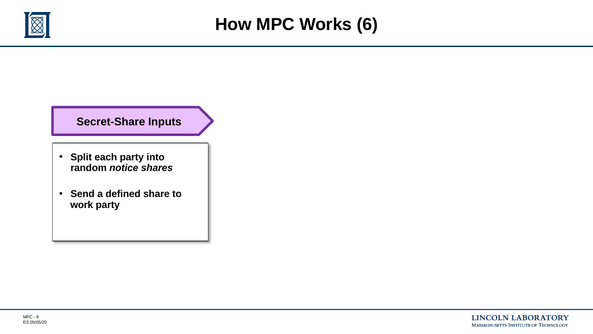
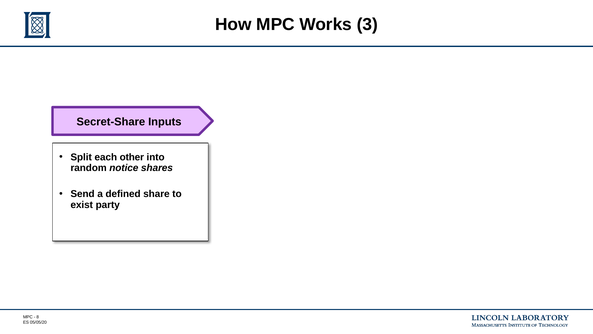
6: 6 -> 3
each party: party -> other
work: work -> exist
